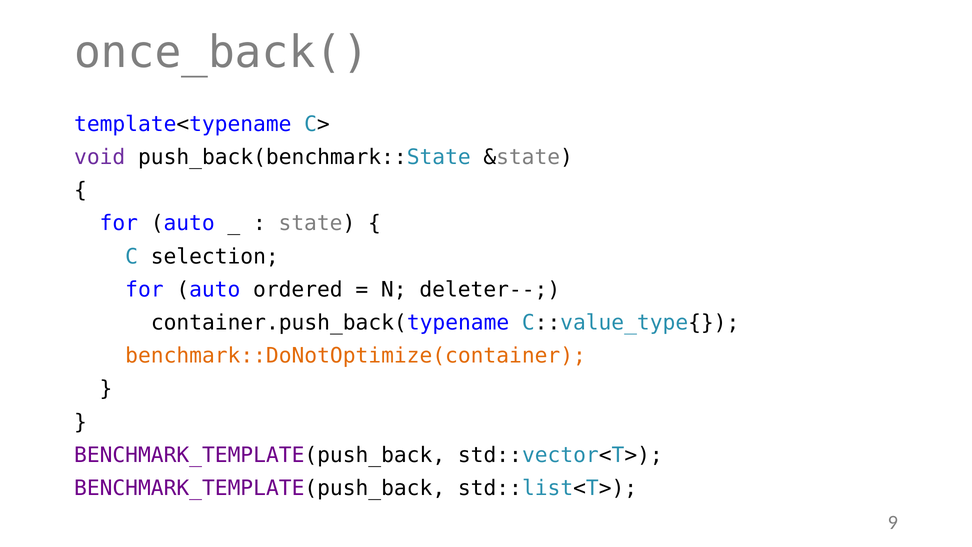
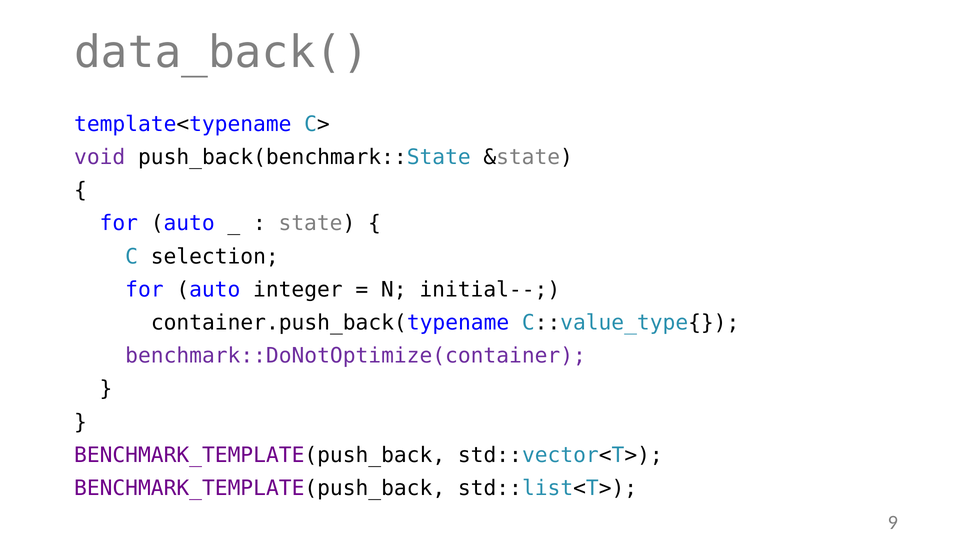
once_back(: once_back( -> data_back(
ordered: ordered -> integer
deleter--: deleter-- -> initial--
benchmark::DoNotOptimize(container colour: orange -> purple
